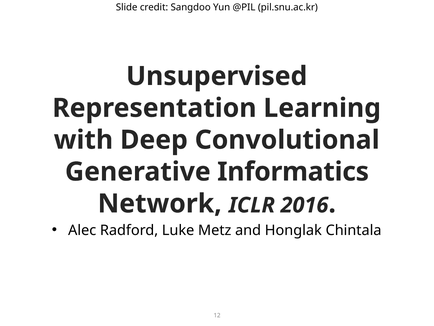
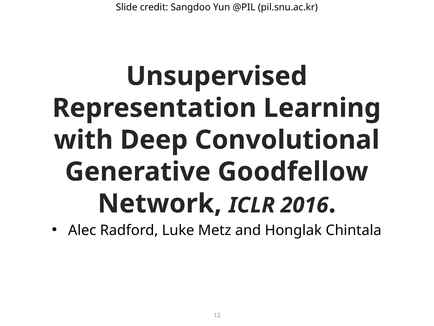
Informatics: Informatics -> Goodfellow
